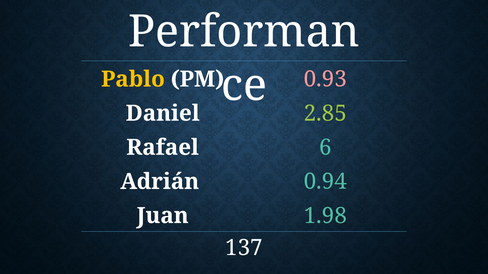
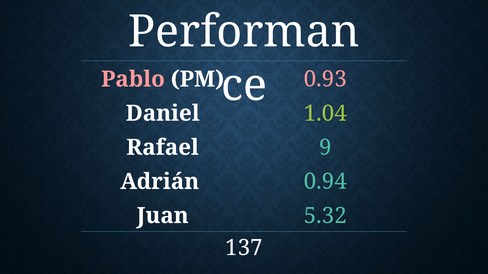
Pablo colour: yellow -> pink
2.85: 2.85 -> 1.04
6: 6 -> 9
1.98: 1.98 -> 5.32
